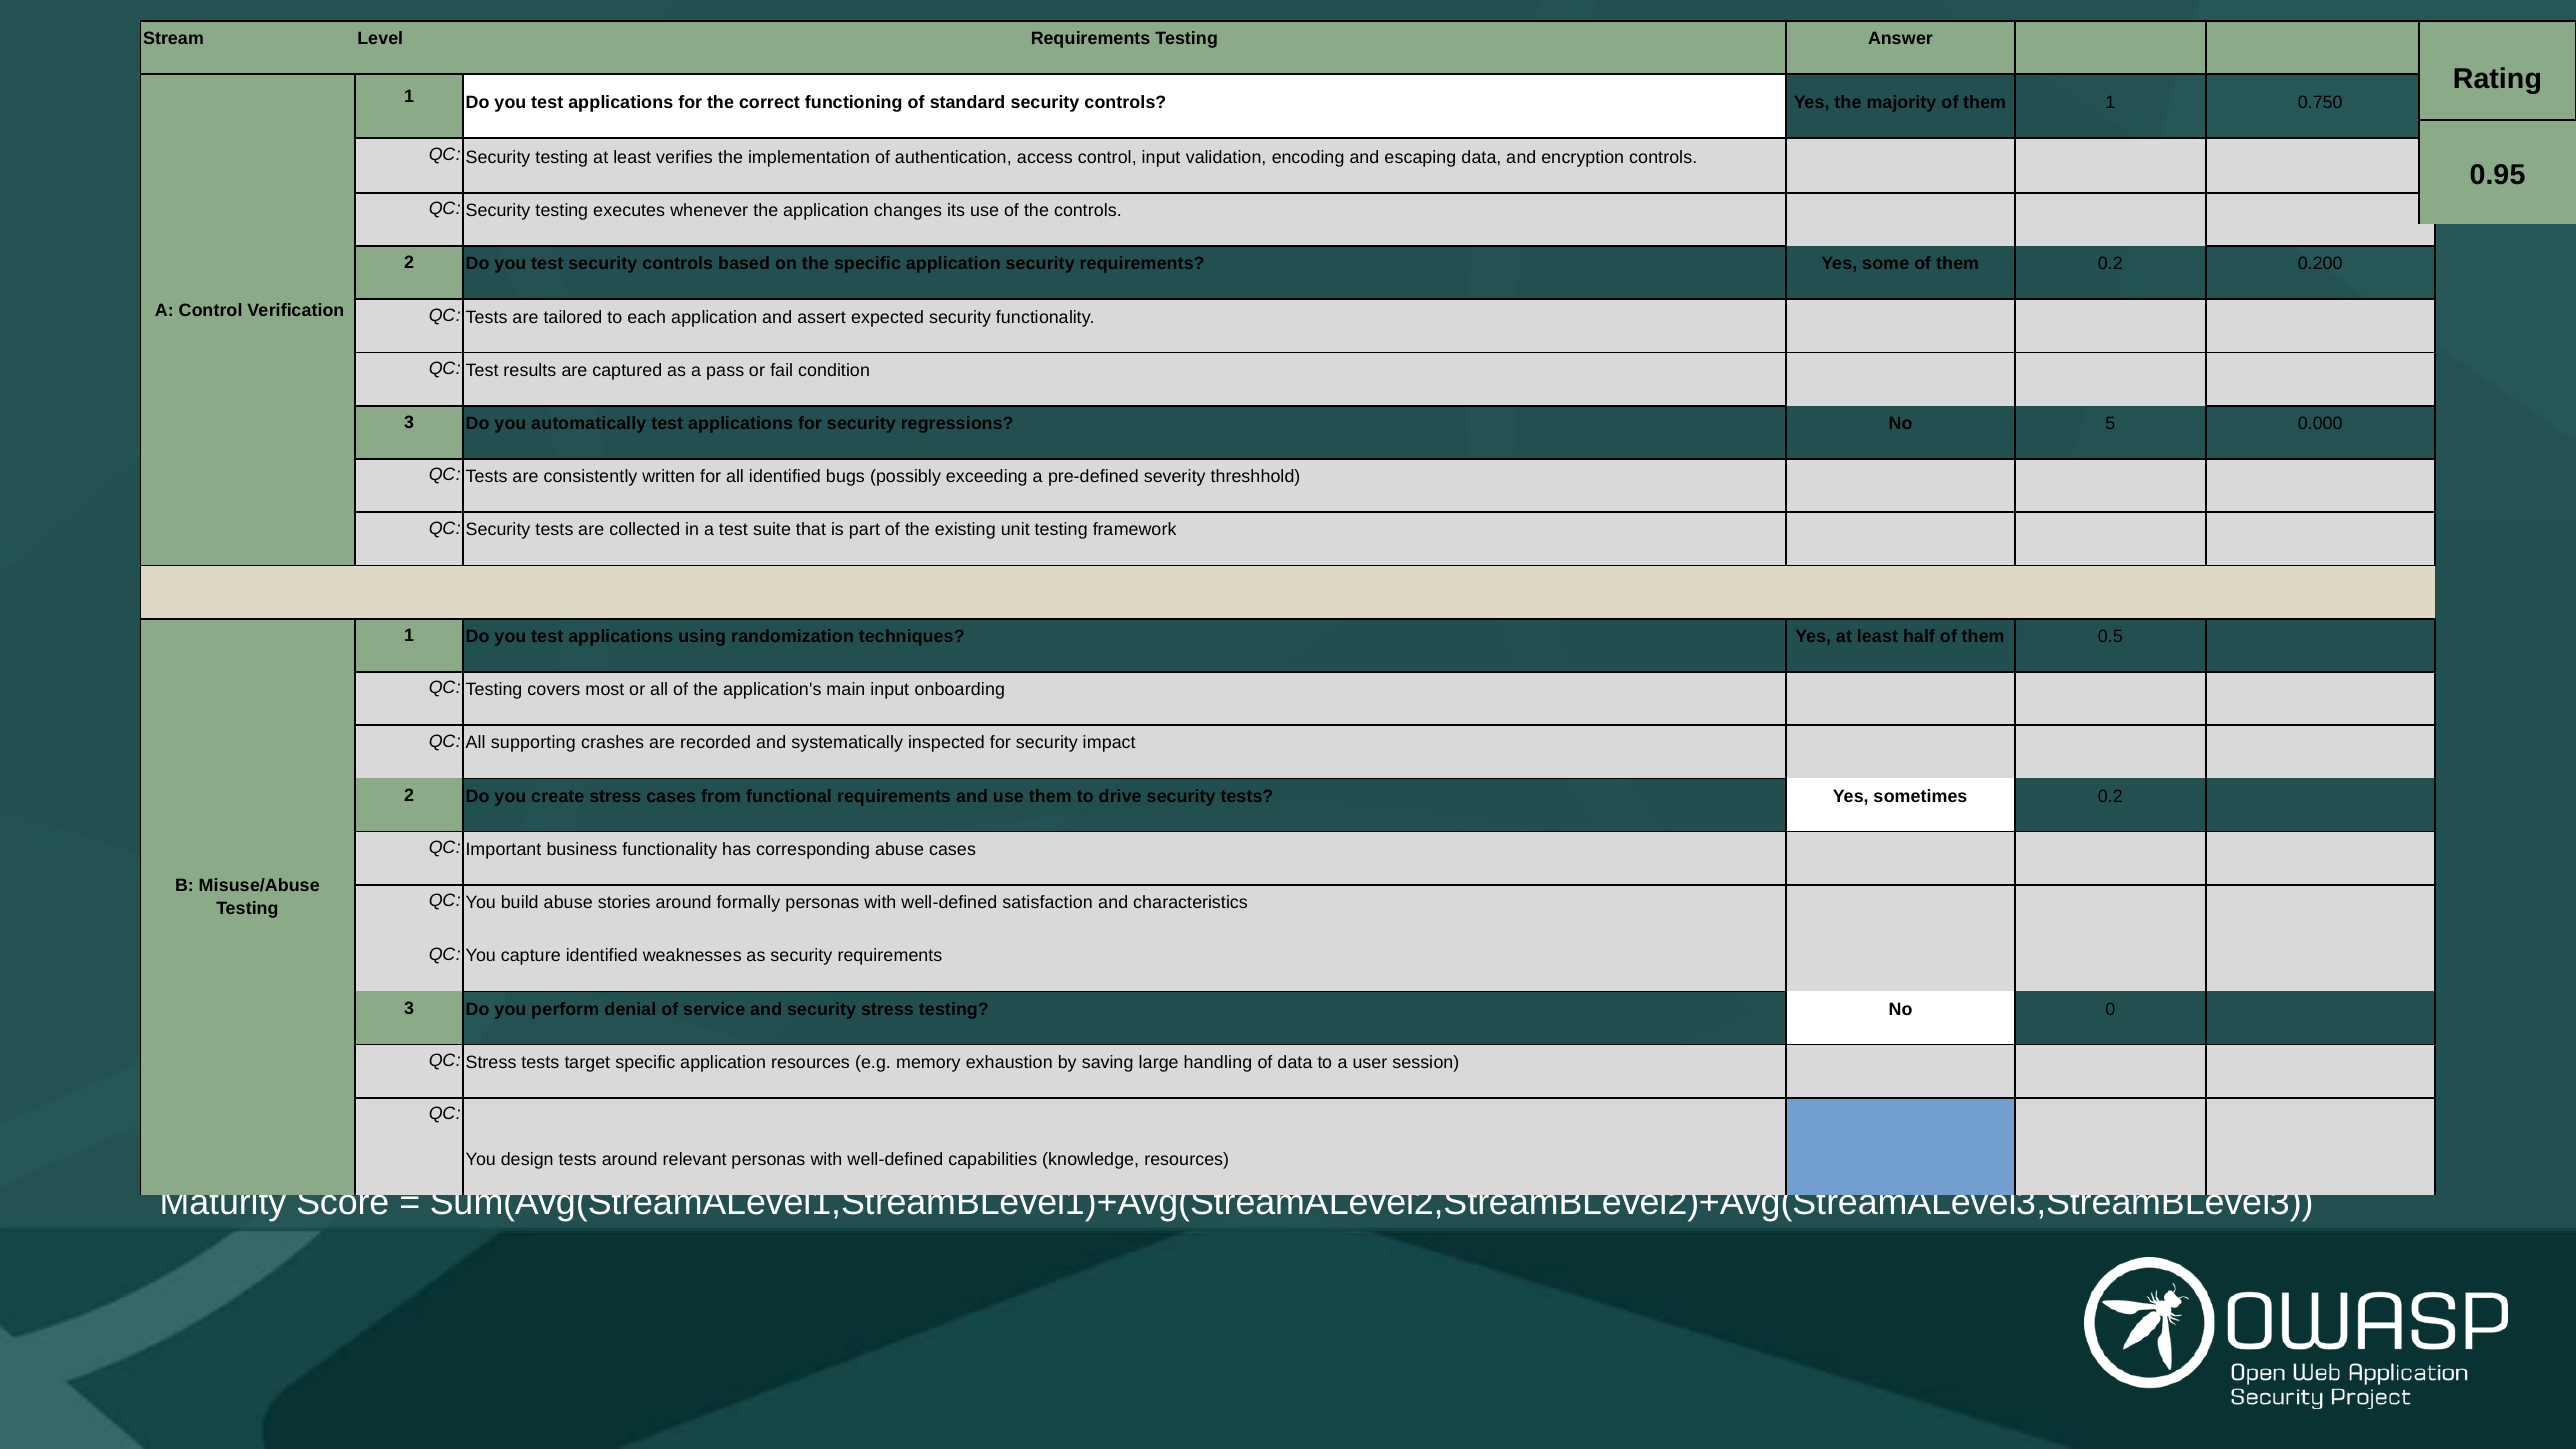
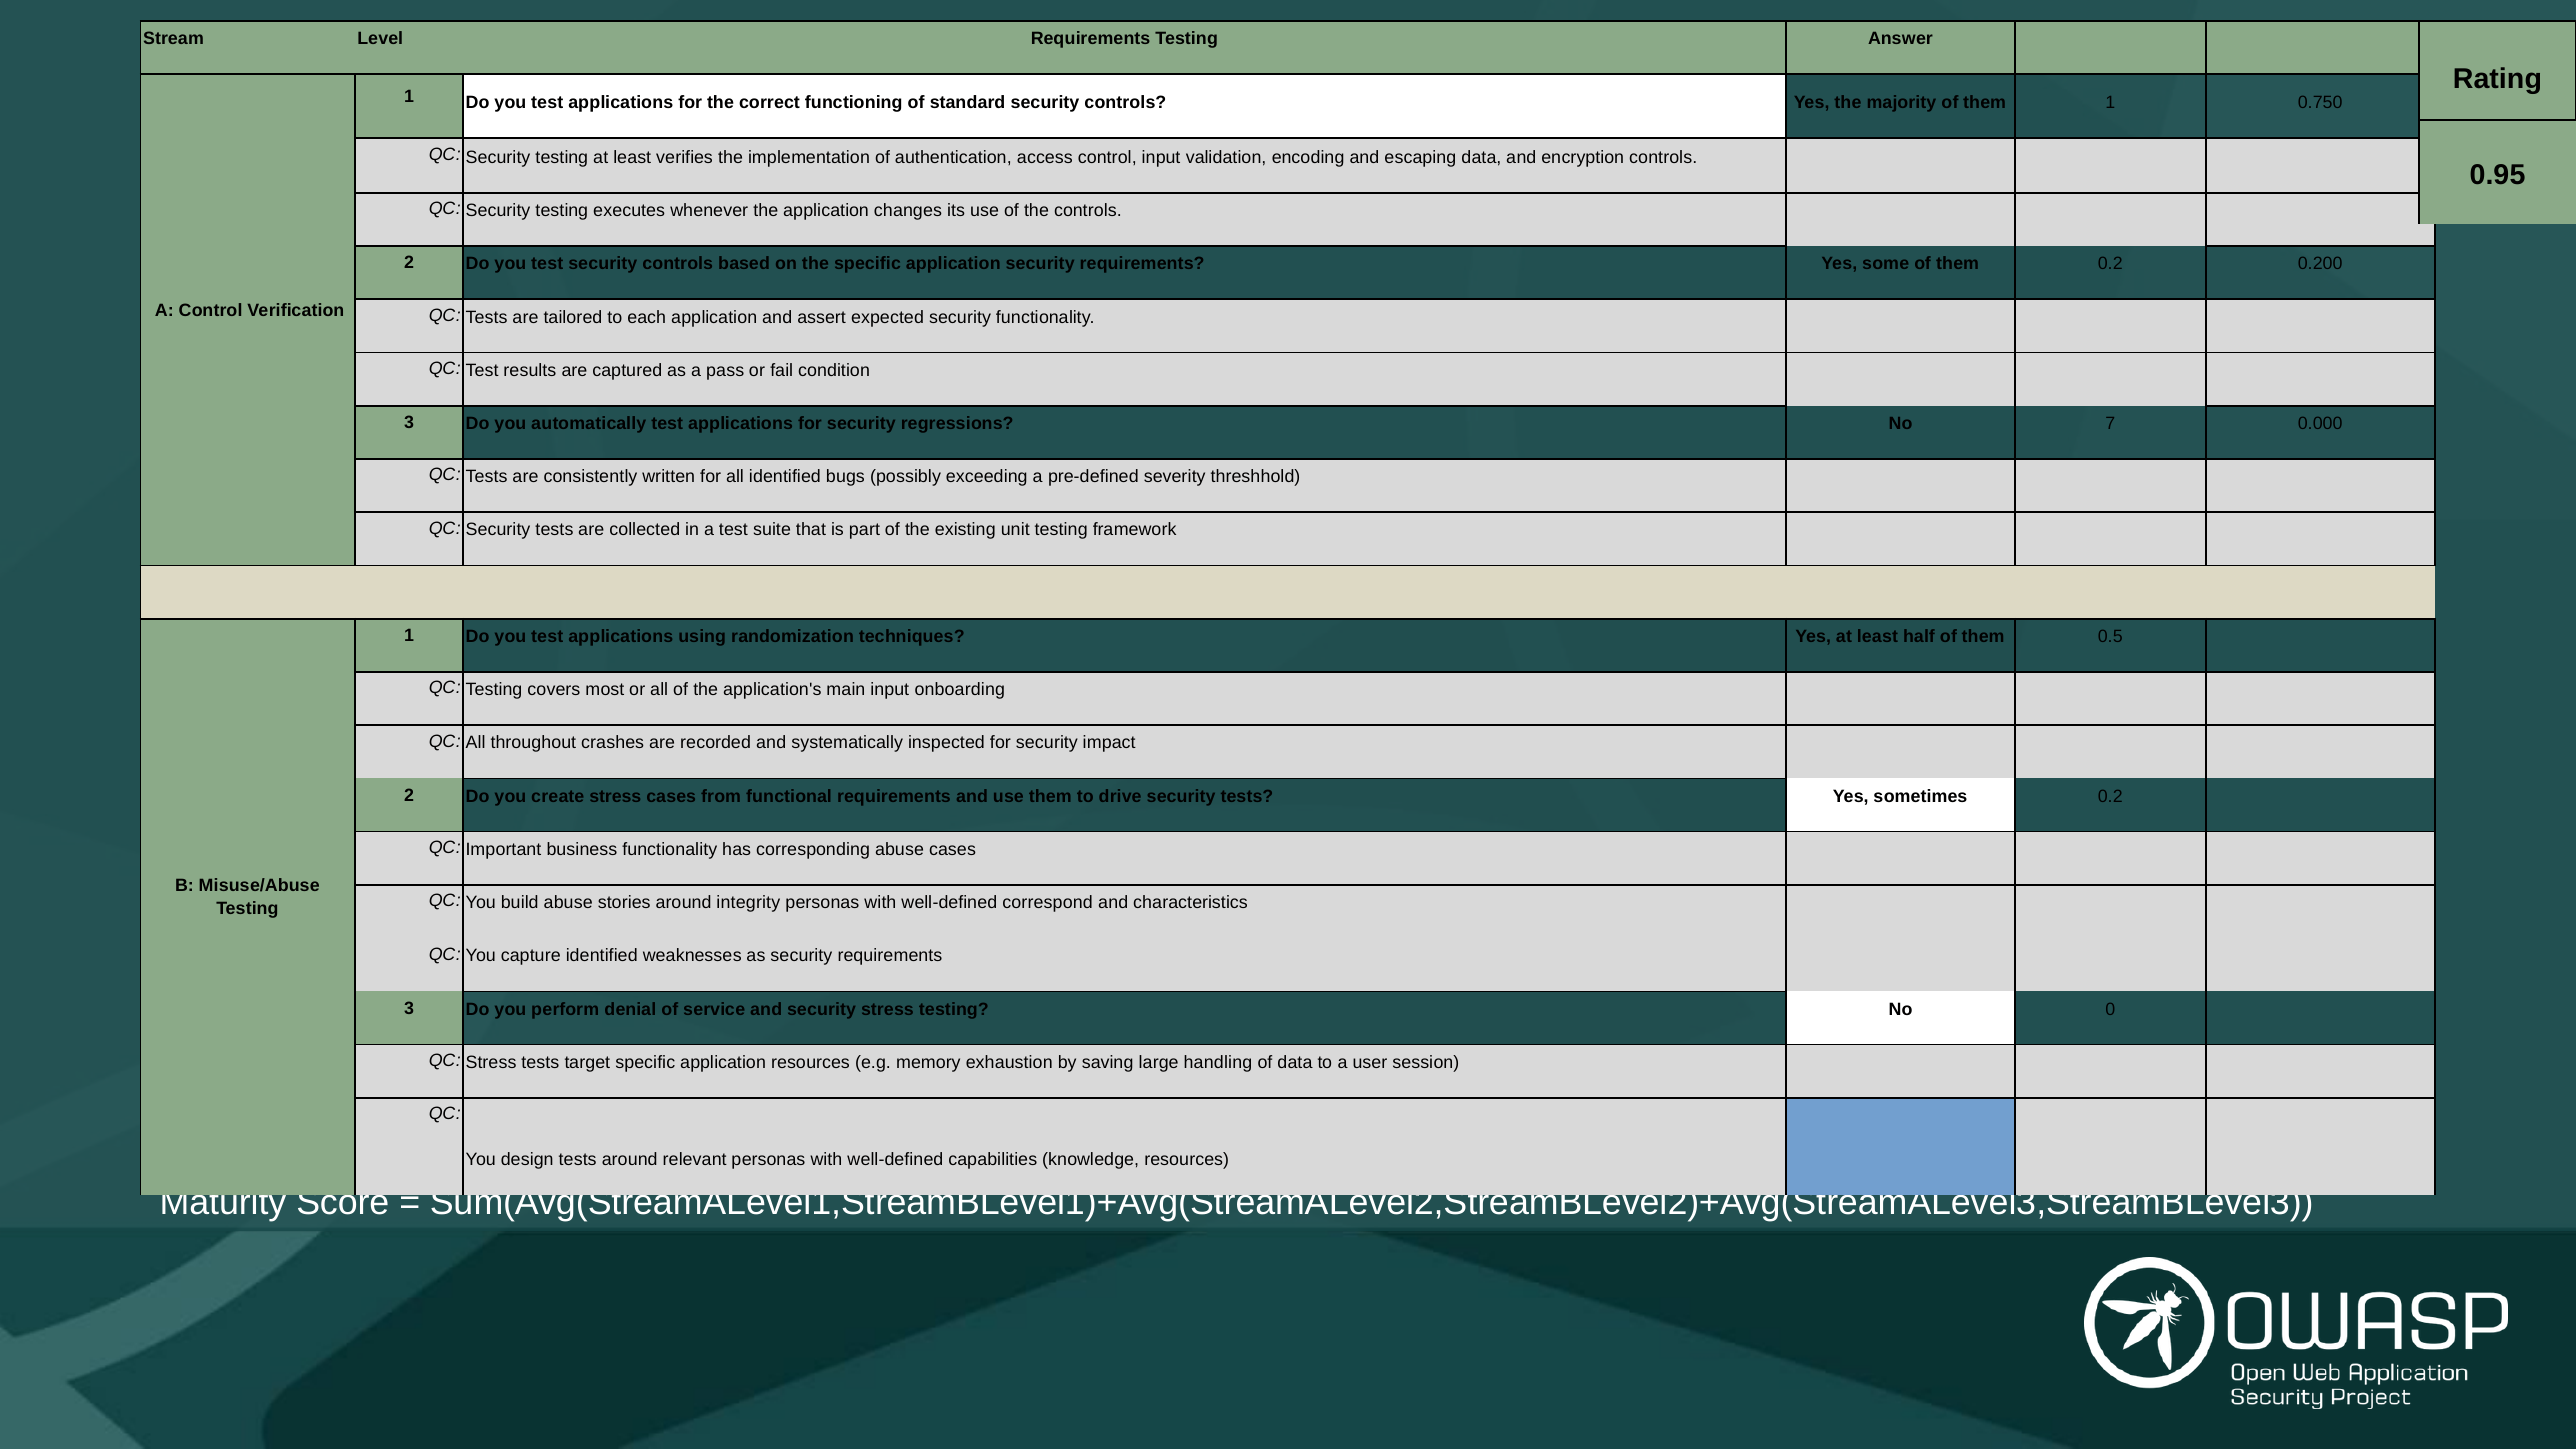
5: 5 -> 7
supporting: supporting -> throughout
formally: formally -> integrity
satisfaction: satisfaction -> correspond
